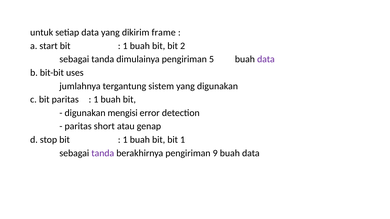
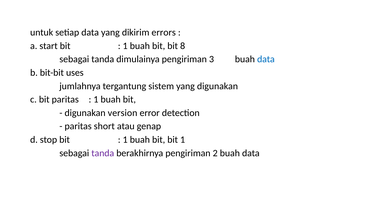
frame: frame -> errors
2: 2 -> 8
5: 5 -> 3
data at (266, 59) colour: purple -> blue
mengisi: mengisi -> version
9: 9 -> 2
